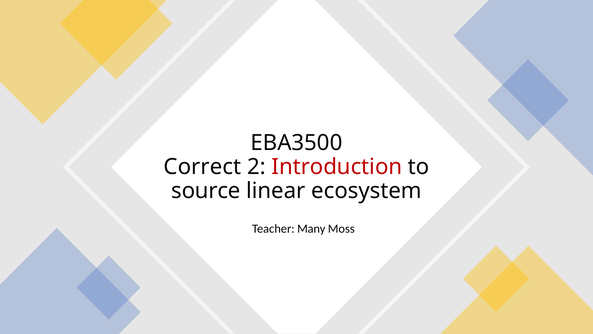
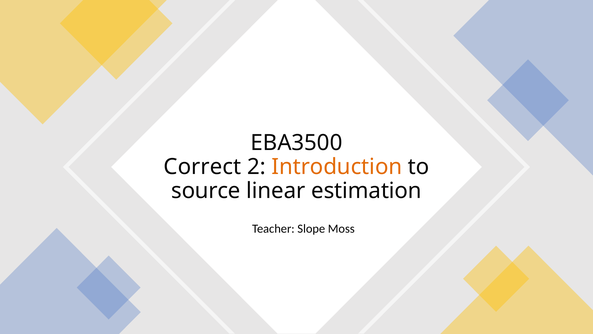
Introduction colour: red -> orange
ecosystem: ecosystem -> estimation
Many: Many -> Slope
